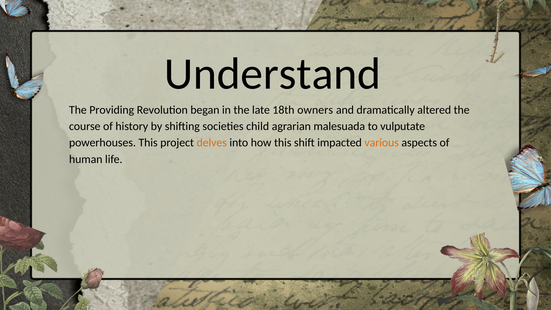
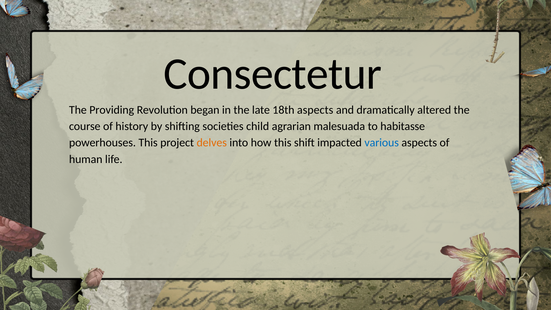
Understand: Understand -> Consectetur
18th owners: owners -> aspects
vulputate: vulputate -> habitasse
various colour: orange -> blue
